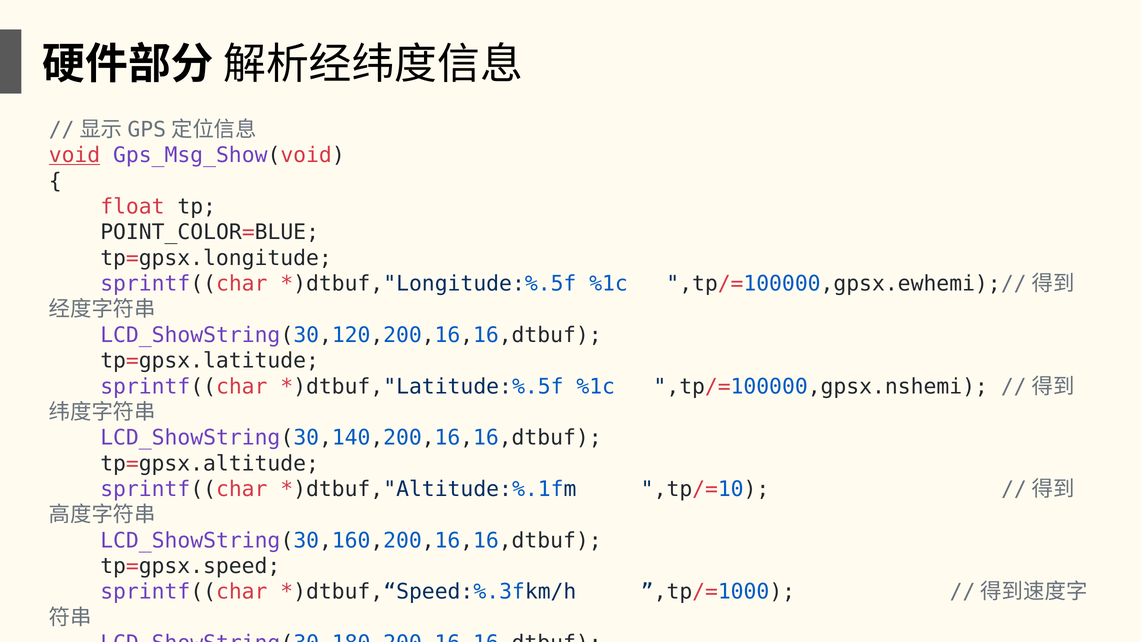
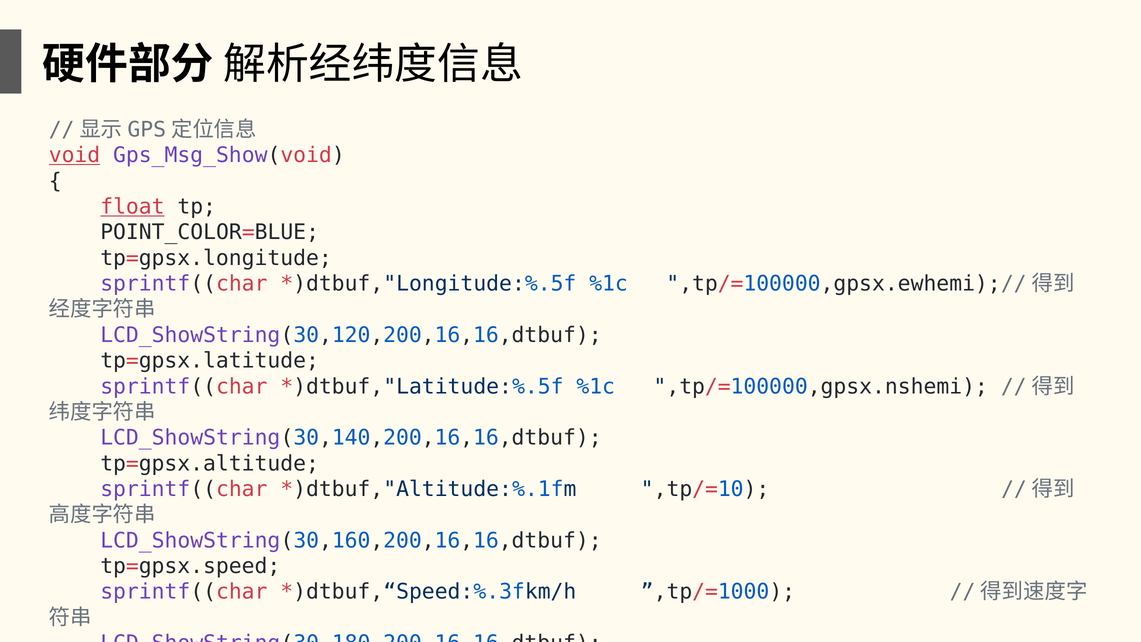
float underline: none -> present
